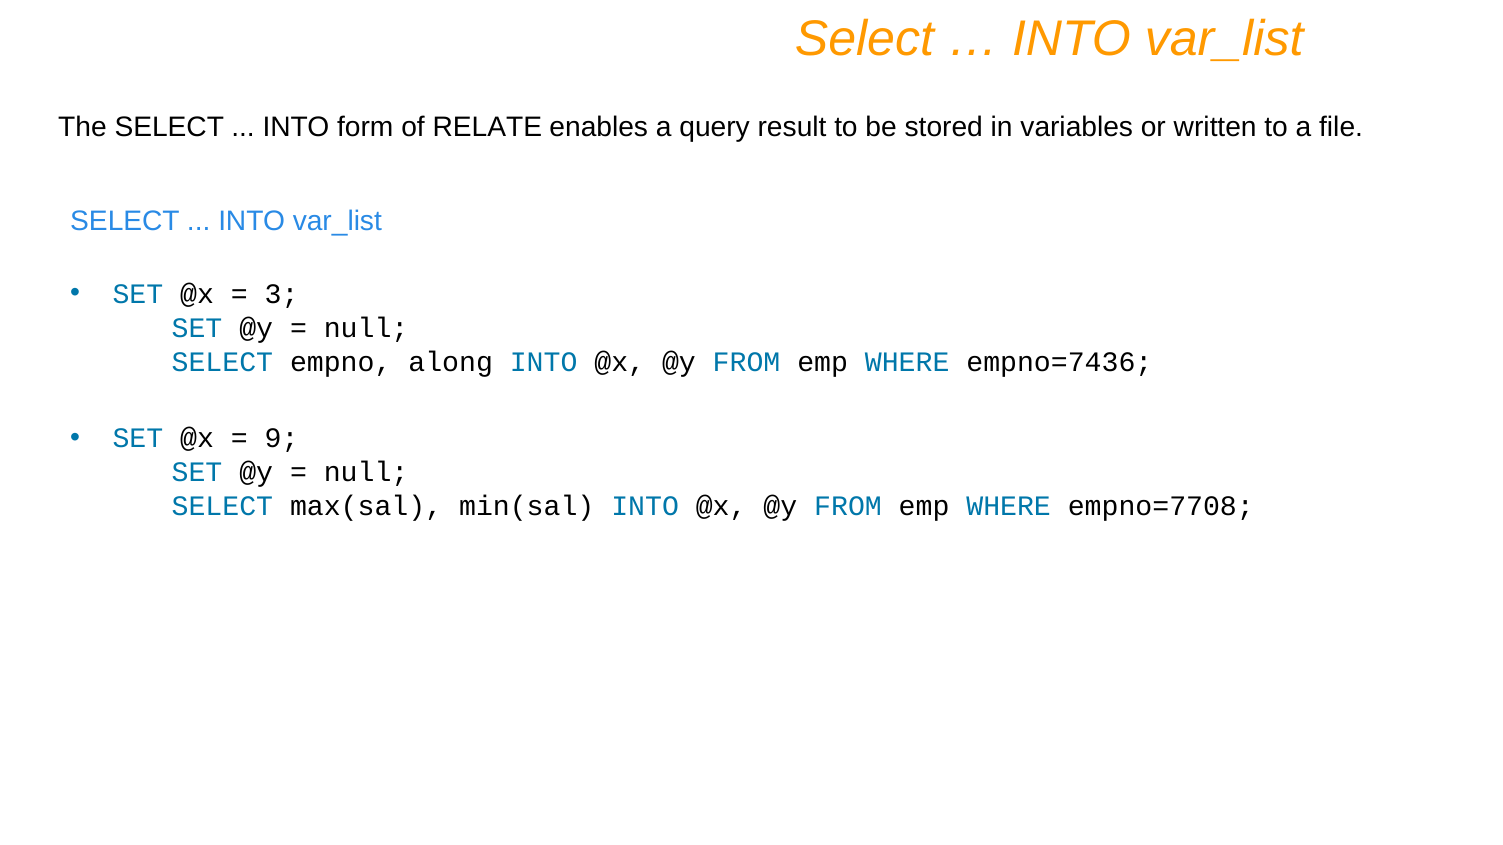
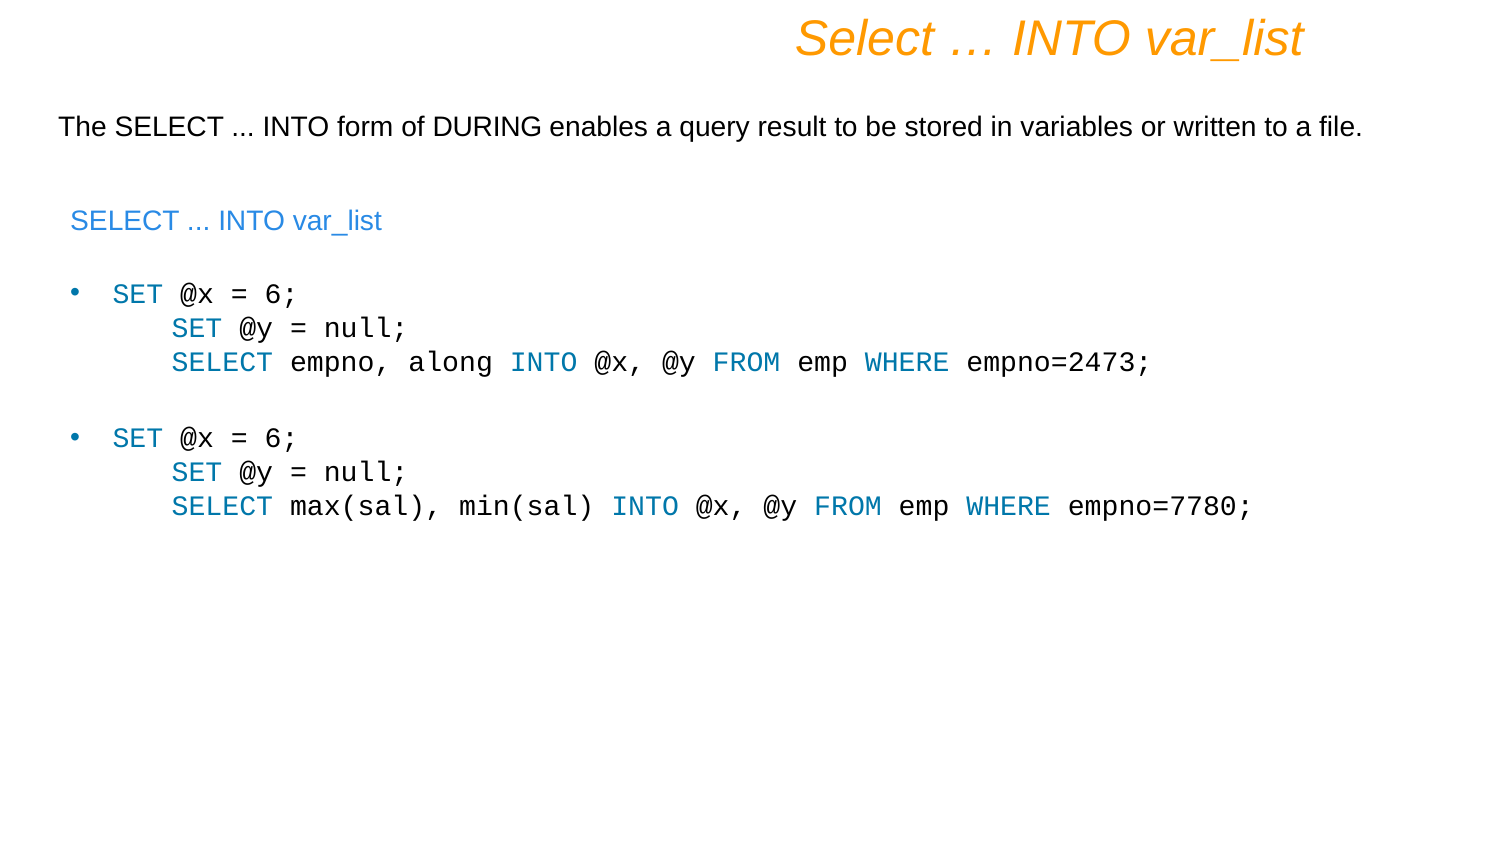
RELATE: RELATE -> DURING
3 at (282, 294): 3 -> 6
empno=7436: empno=7436 -> empno=2473
9 at (282, 438): 9 -> 6
empno=7708: empno=7708 -> empno=7780
